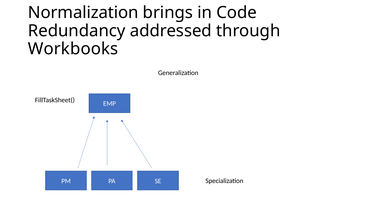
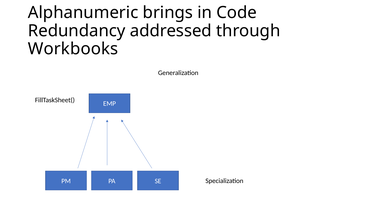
Normalization: Normalization -> Alphanumeric
